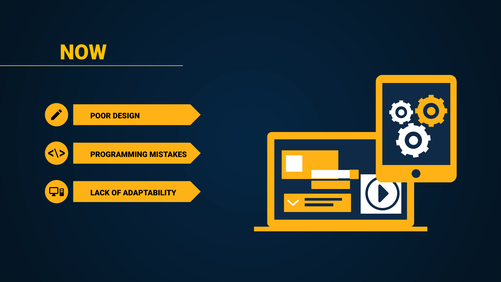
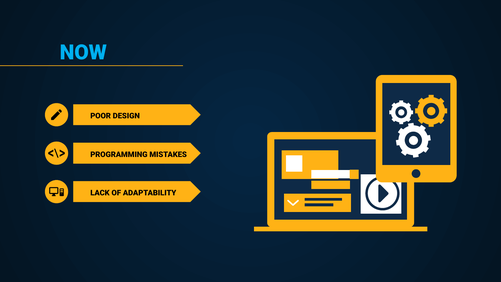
NOW colour: yellow -> light blue
